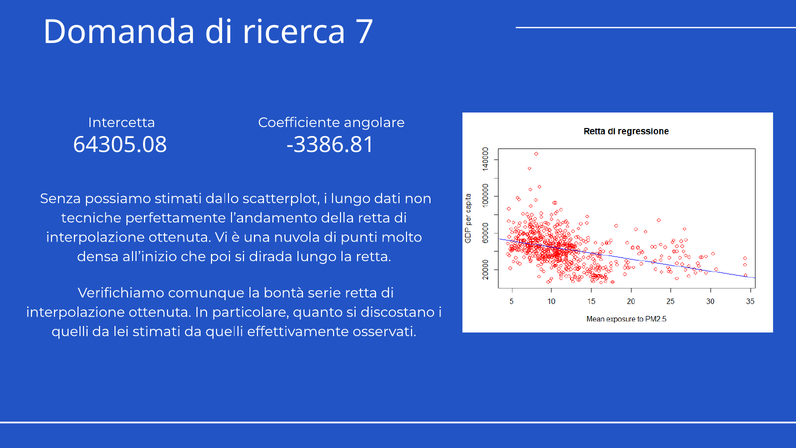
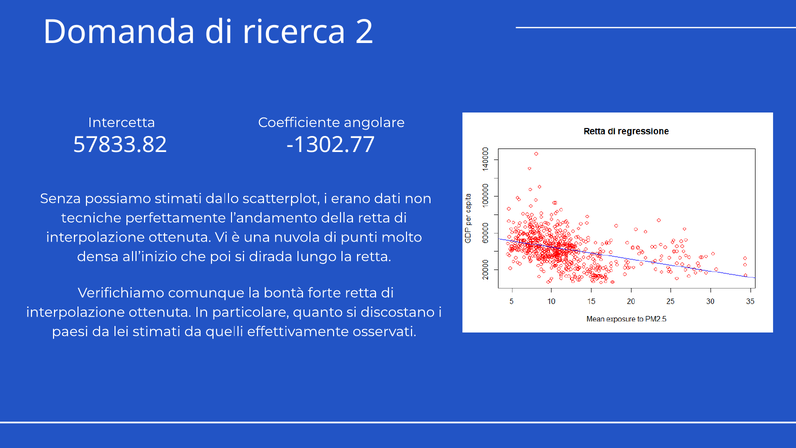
7: 7 -> 2
64305.08: 64305.08 -> 57833.82
-3386.81: -3386.81 -> -1302.77
i lungo: lungo -> erano
serie: serie -> forte
quelli at (70, 331): quelli -> paesi
